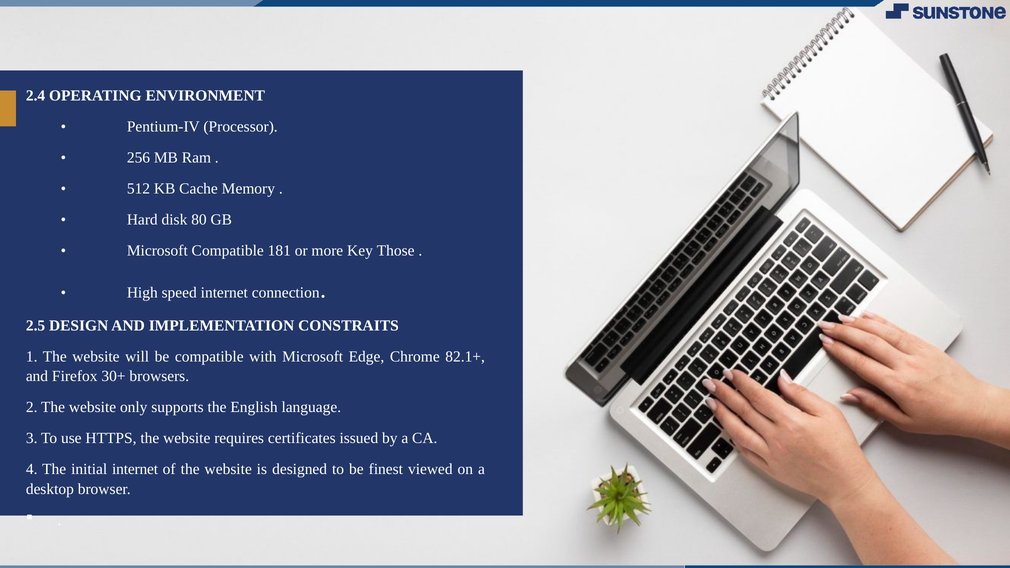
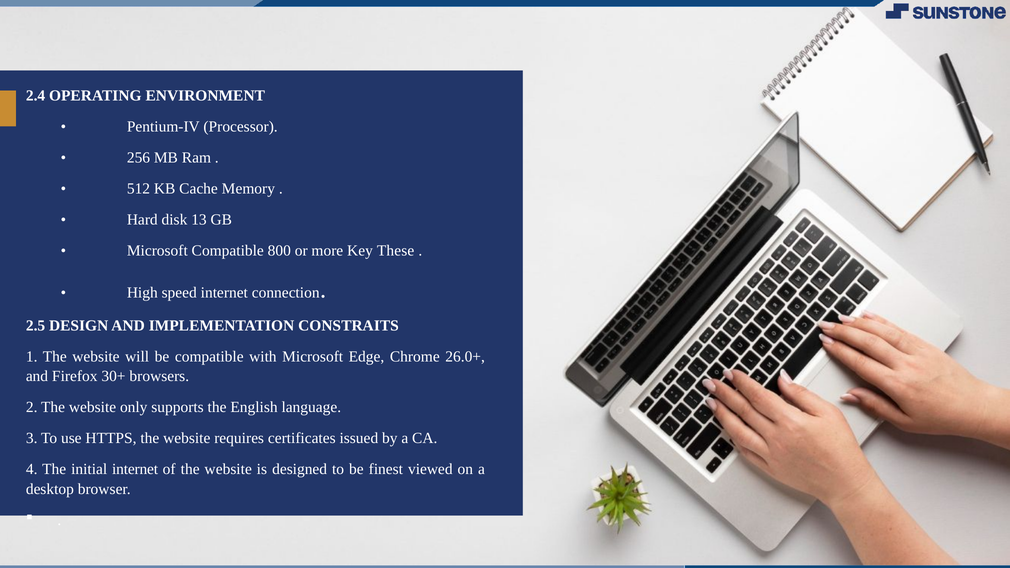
80: 80 -> 13
181: 181 -> 800
Those: Those -> These
82.1+: 82.1+ -> 26.0+
